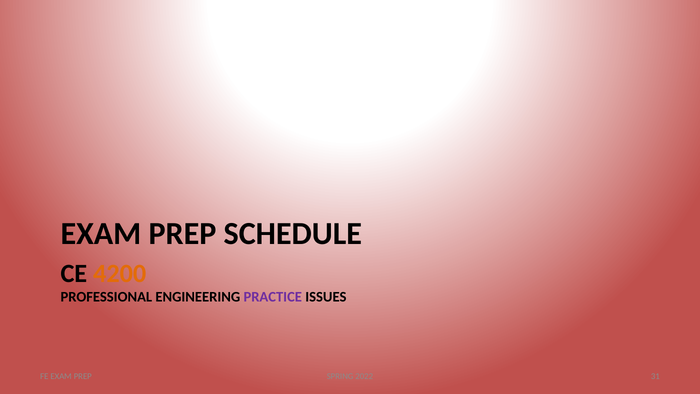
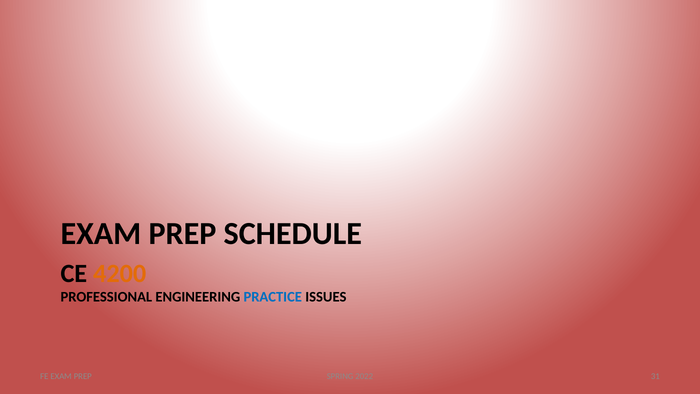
PRACTICE colour: purple -> blue
